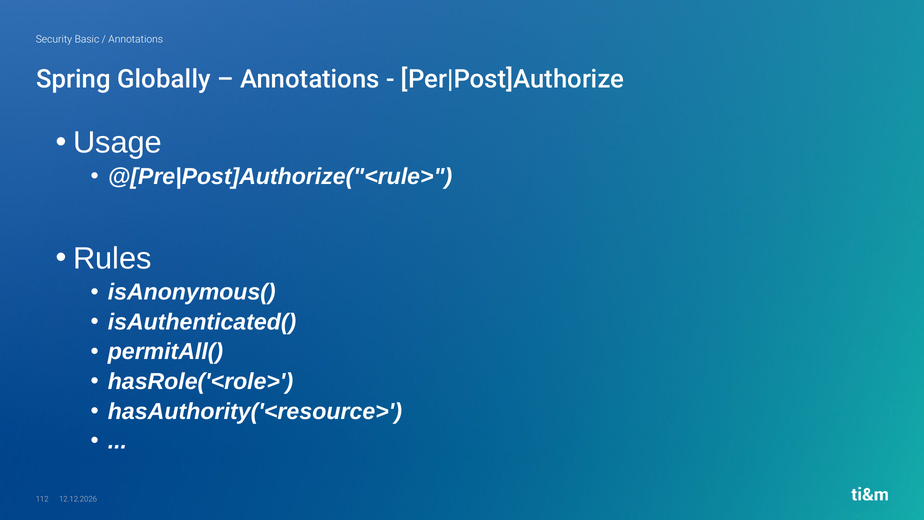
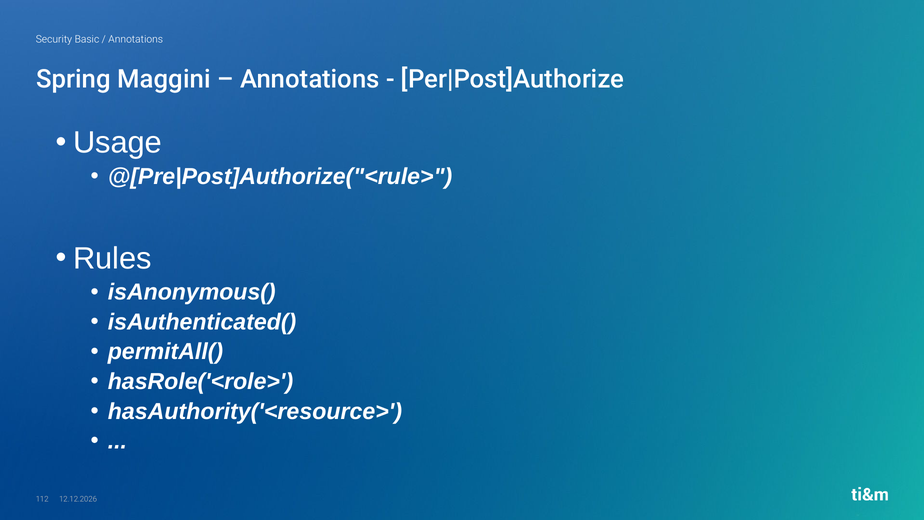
Globally: Globally -> Maggini
